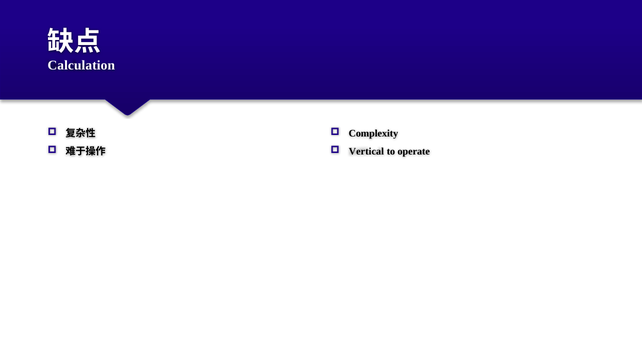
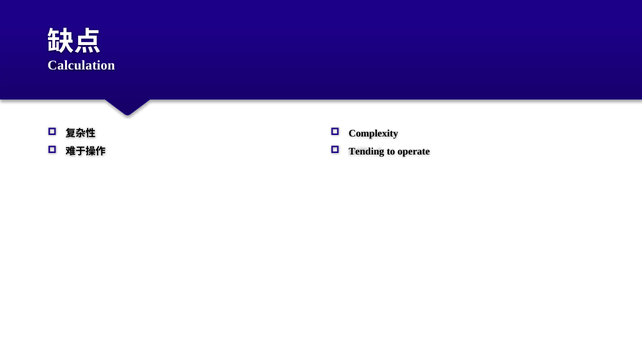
Vertical: Vertical -> Tending
